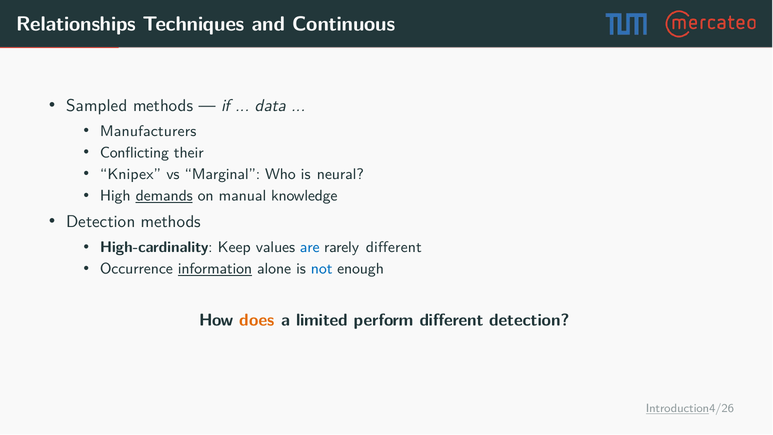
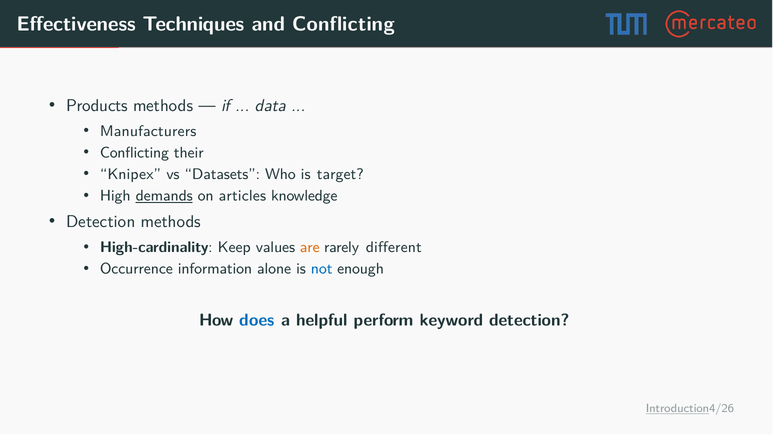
Relationships: Relationships -> Effectiveness
and Continuous: Continuous -> Conflicting
Sampled: Sampled -> Products
Marginal: Marginal -> Datasets
neural: neural -> target
manual: manual -> articles
are colour: blue -> orange
information underline: present -> none
does colour: orange -> blue
limited: limited -> helpful
perform different: different -> keyword
